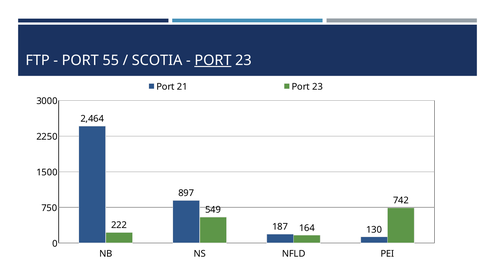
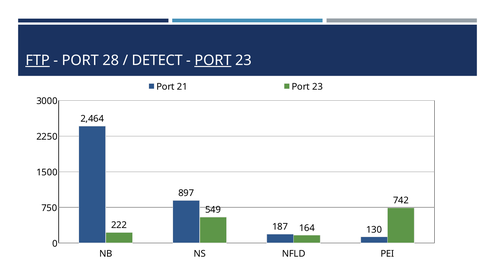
FTP underline: none -> present
55: 55 -> 28
SCOTIA: SCOTIA -> DETECT
